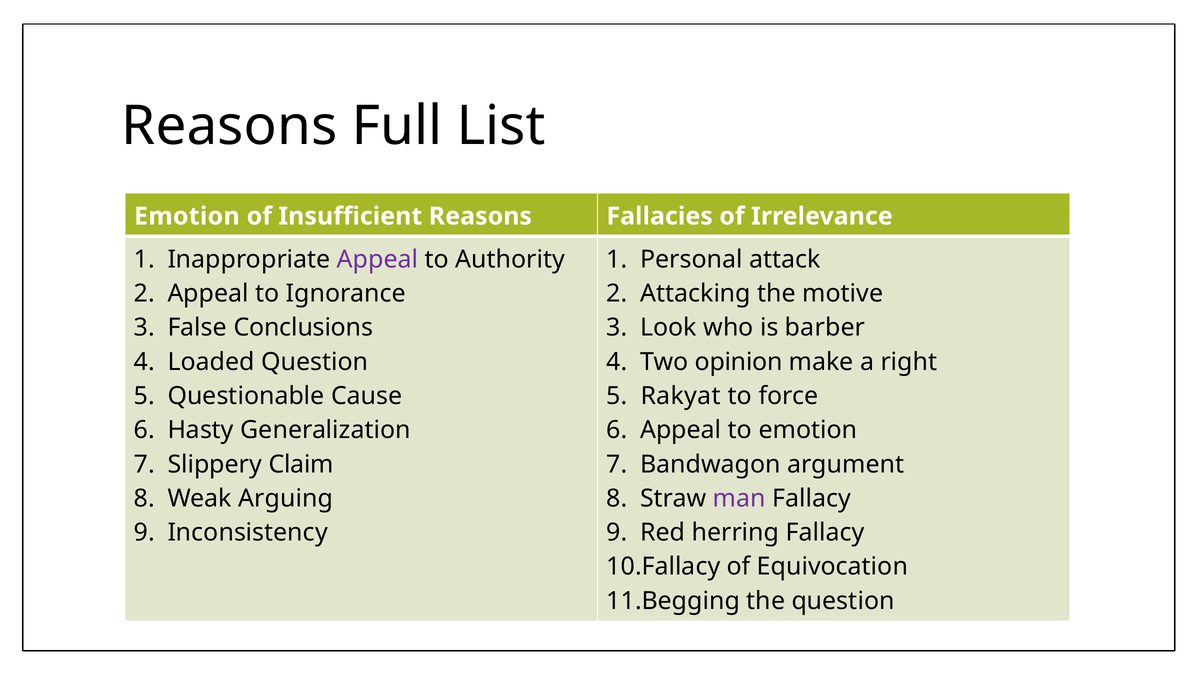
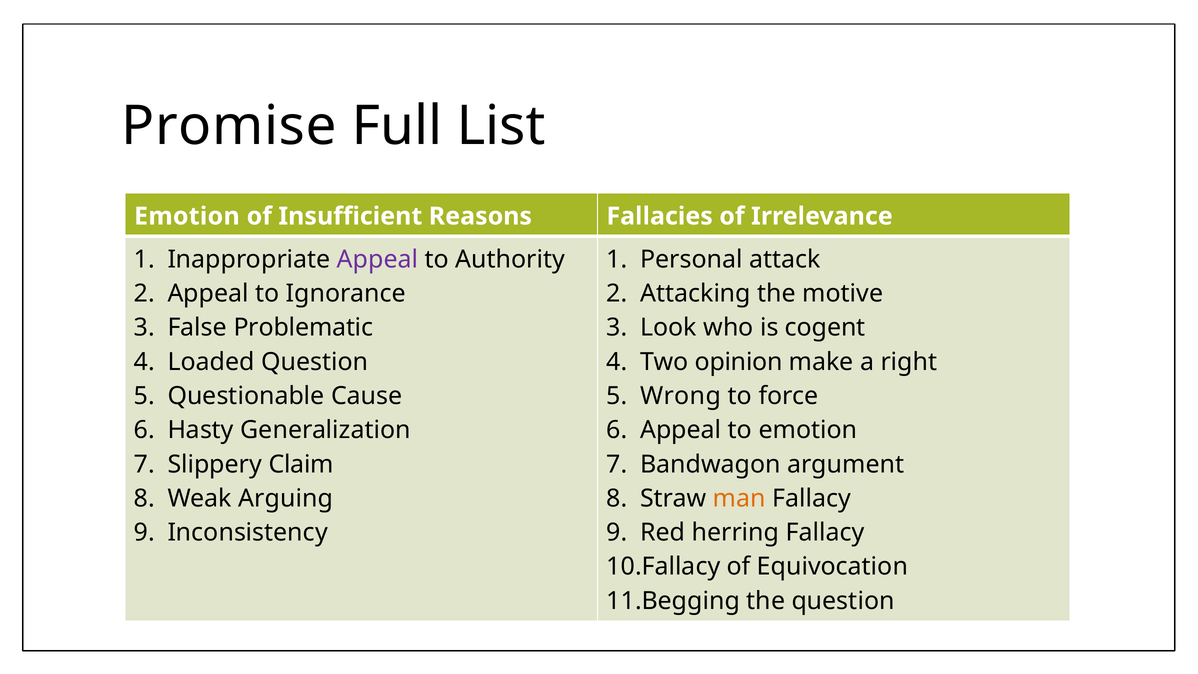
Reasons at (229, 126): Reasons -> Promise
Conclusions: Conclusions -> Problematic
barber: barber -> cogent
Rakyat: Rakyat -> Wrong
man colour: purple -> orange
